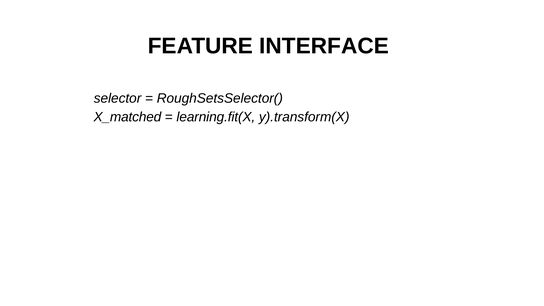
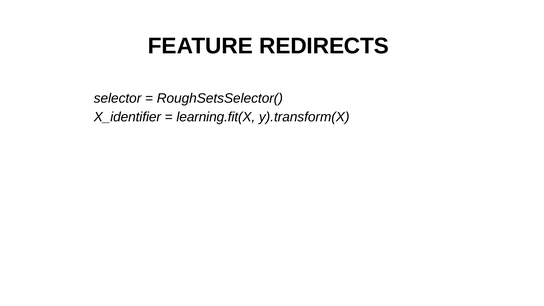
INTERFACE: INTERFACE -> REDIRECTS
X_matched: X_matched -> X_identifier
